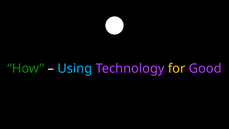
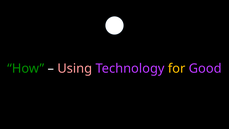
Using colour: light blue -> pink
